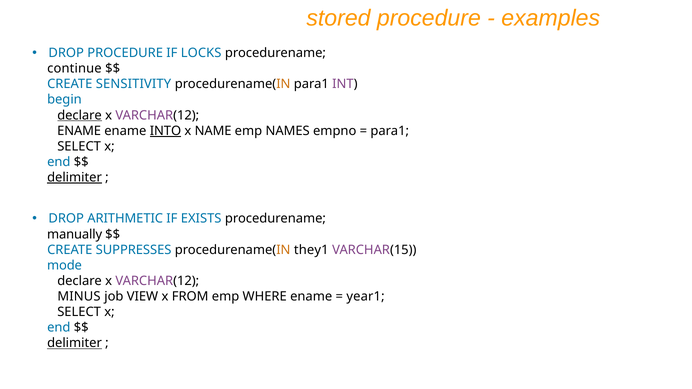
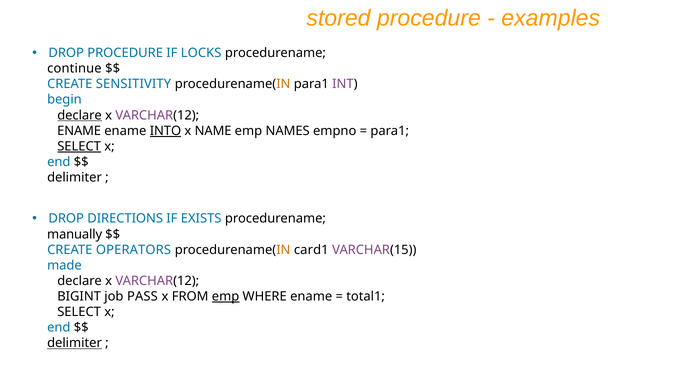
SELECT at (79, 146) underline: none -> present
delimiter at (75, 178) underline: present -> none
ARITHMETIC: ARITHMETIC -> DIRECTIONS
SUPPRESSES: SUPPRESSES -> OPERATORS
they1: they1 -> card1
mode: mode -> made
MINUS: MINUS -> BIGINT
VIEW: VIEW -> PASS
emp at (226, 297) underline: none -> present
year1: year1 -> total1
